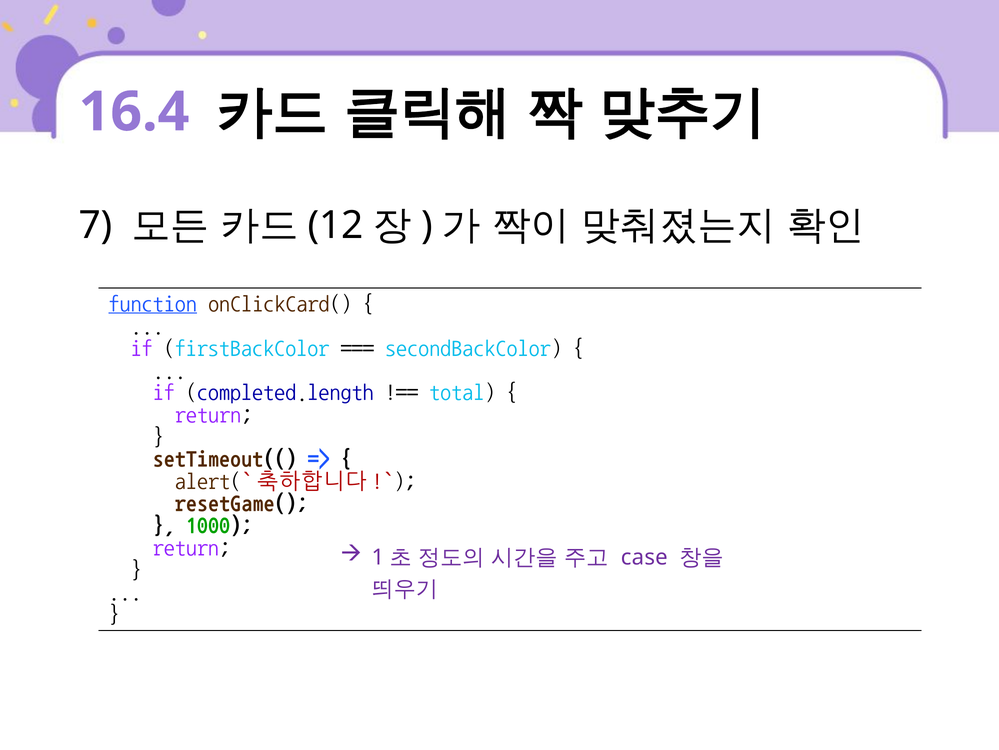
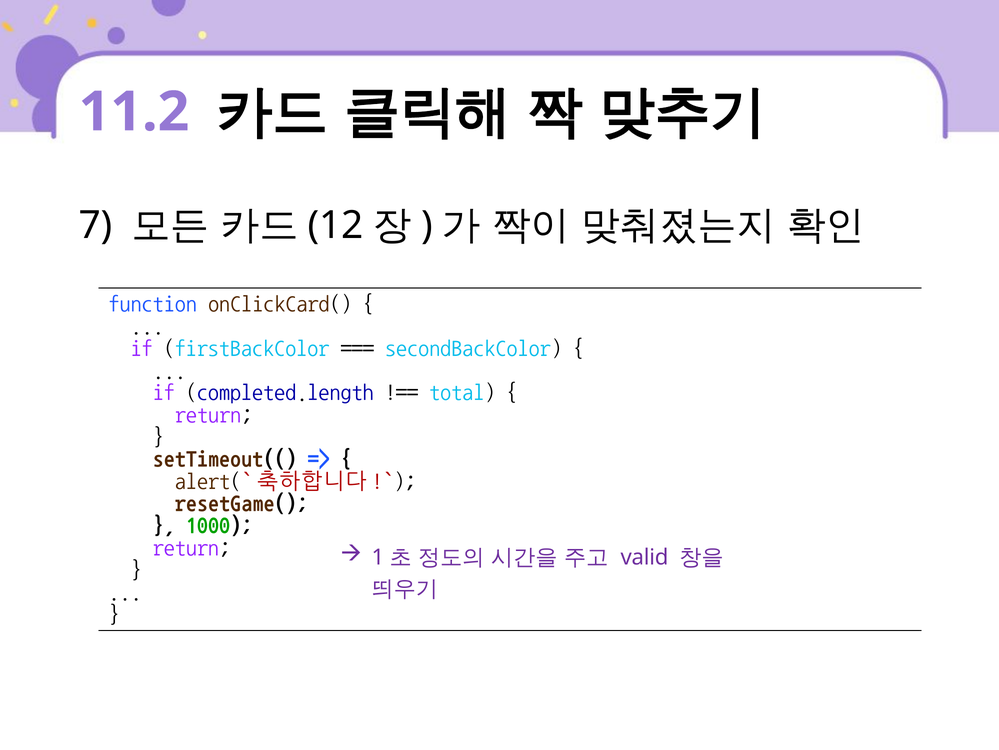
16.4: 16.4 -> 11.2
function underline: present -> none
case: case -> valid
